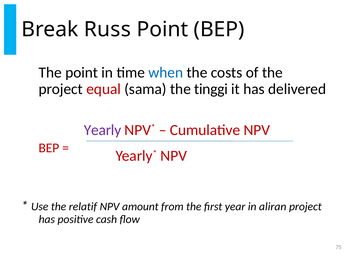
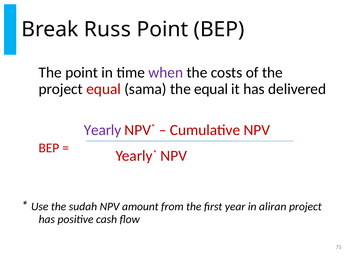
when colour: blue -> purple
the tinggi: tinggi -> equal
relatif: relatif -> sudah
